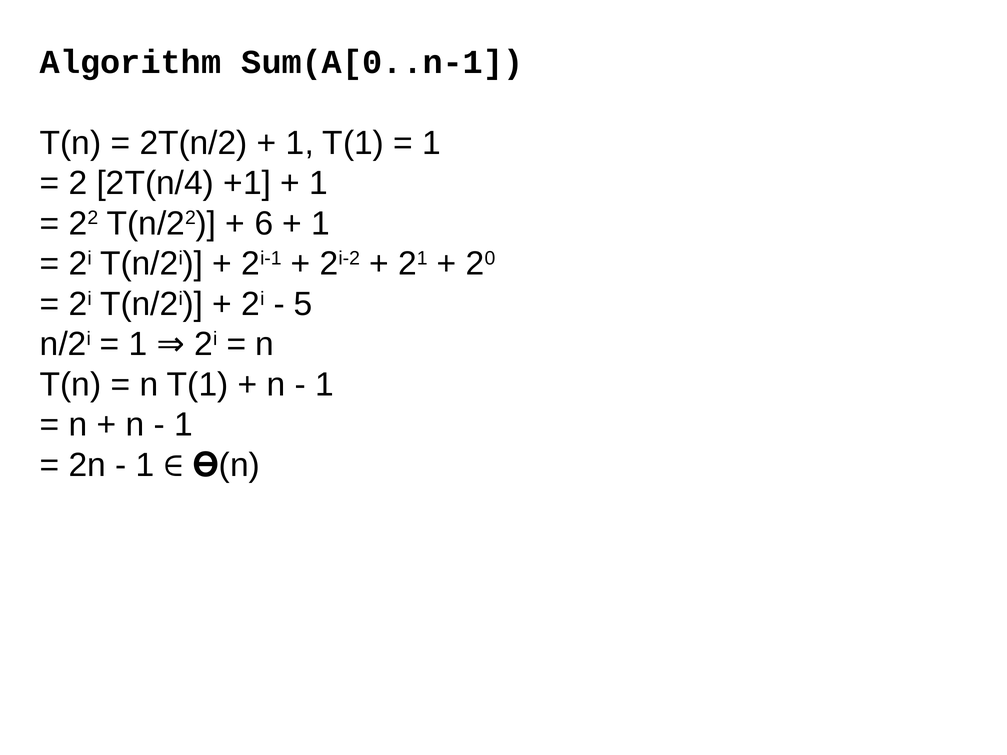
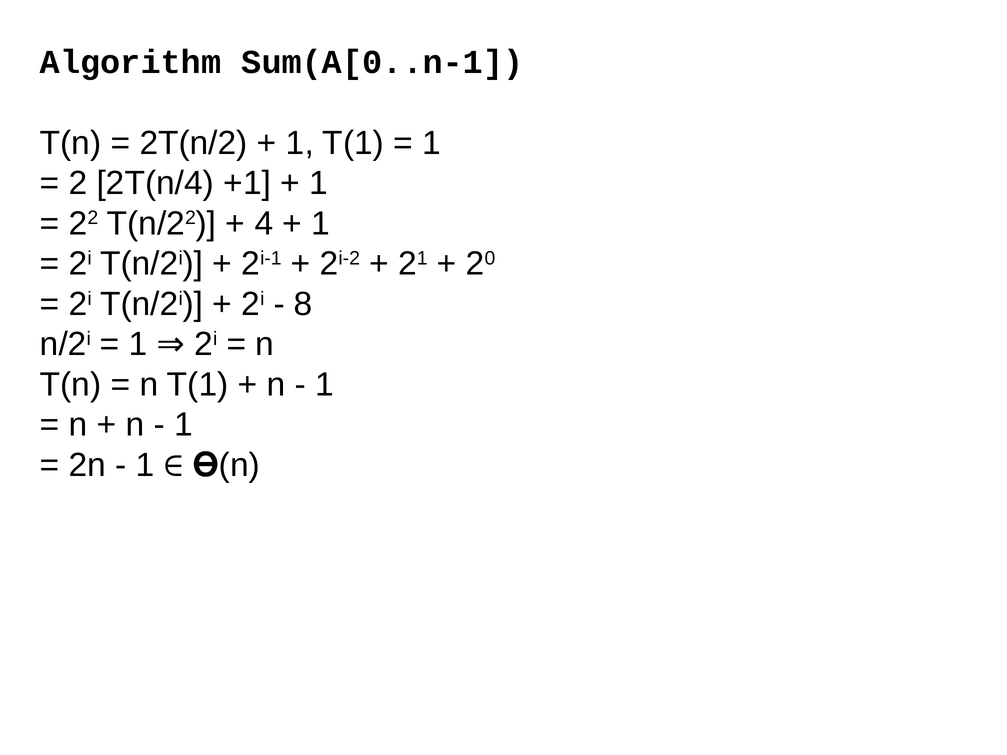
6: 6 -> 4
5: 5 -> 8
